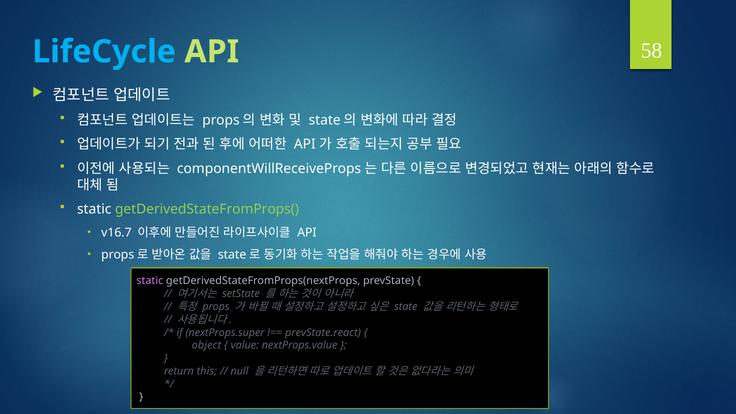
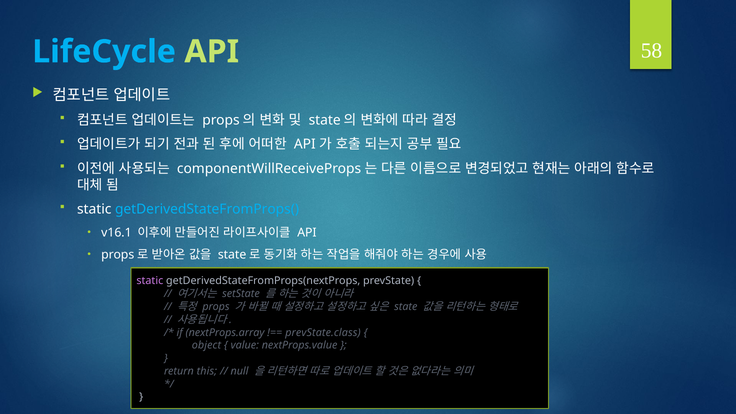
getDerivedStateFromProps( colour: light green -> light blue
v16.7: v16.7 -> v16.1
nextProps.super: nextProps.super -> nextProps.array
prevState.react: prevState.react -> prevState.class
